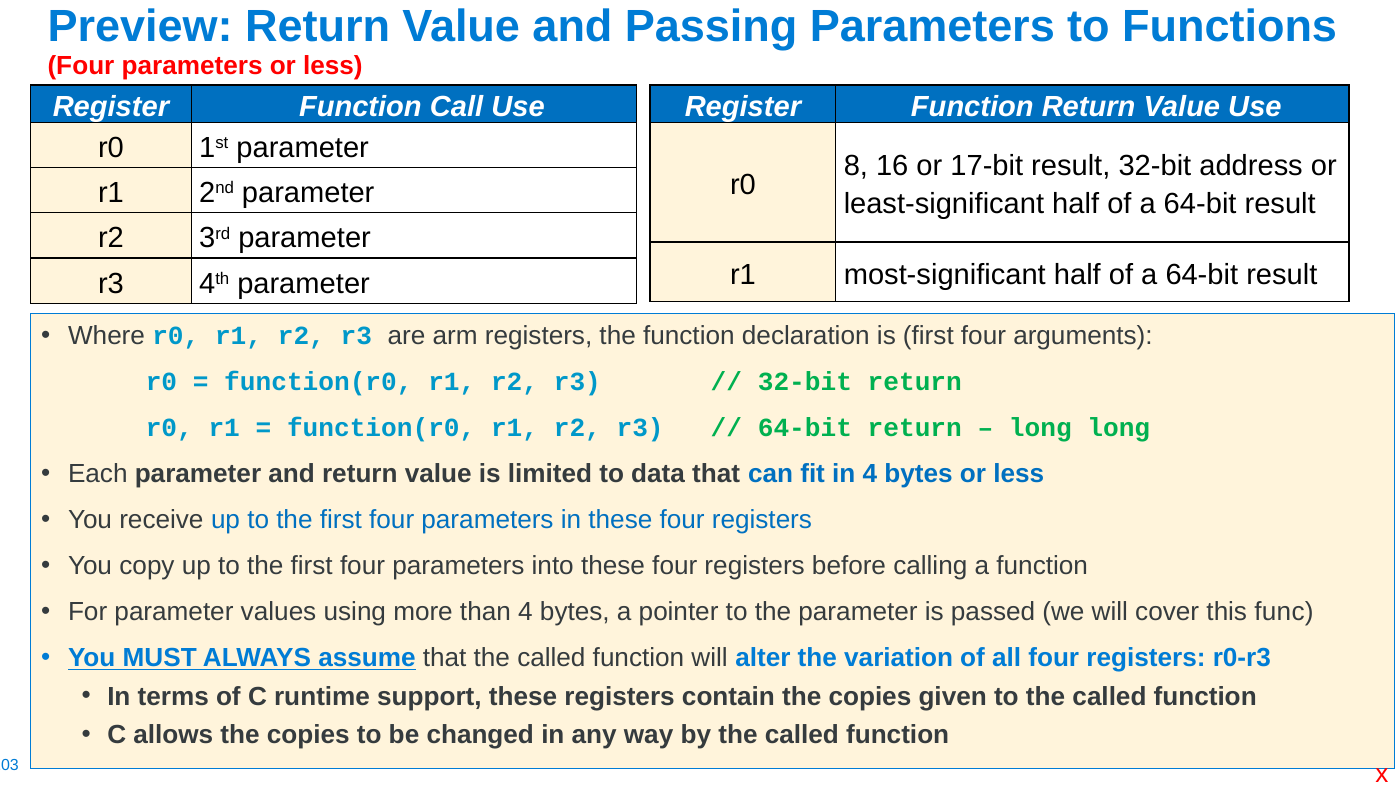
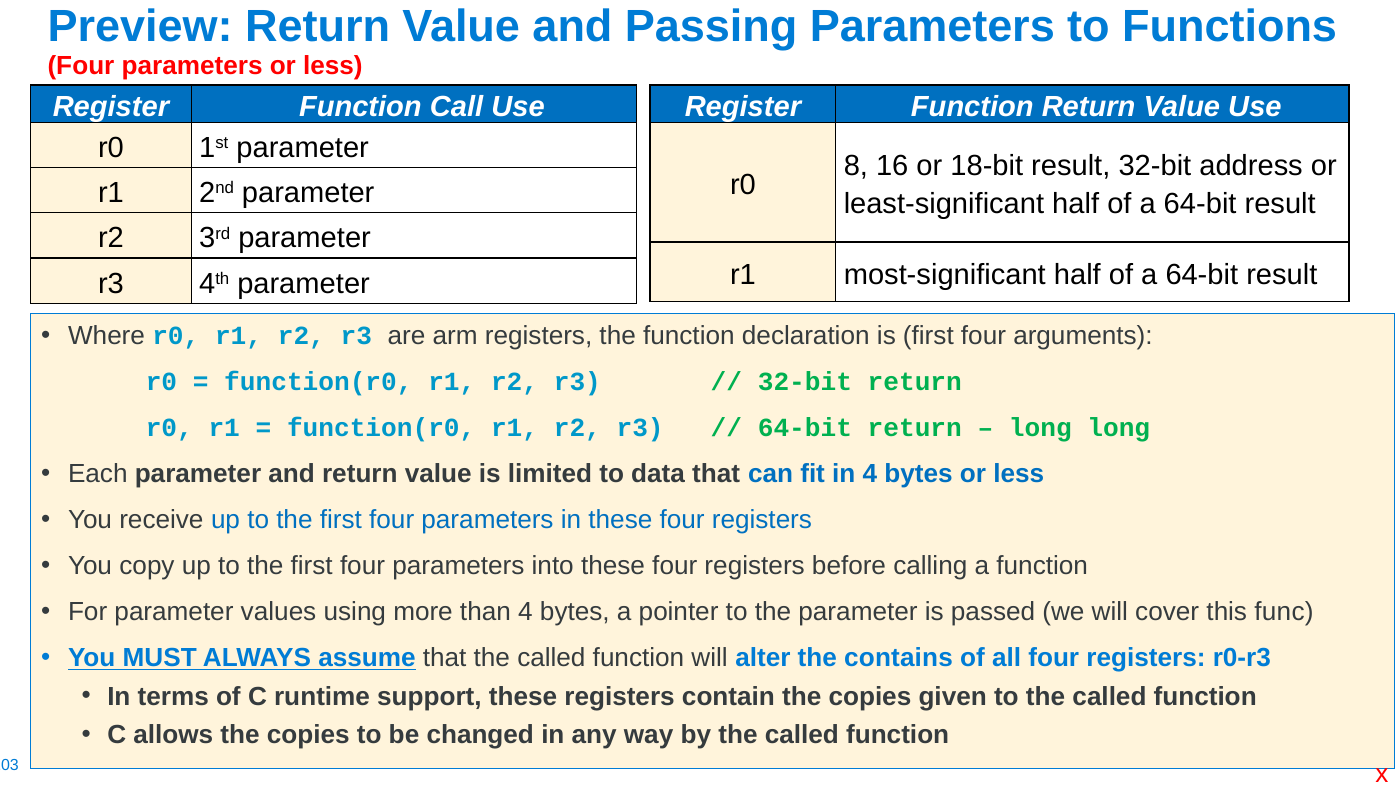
17-bit: 17-bit -> 18-bit
variation: variation -> contains
